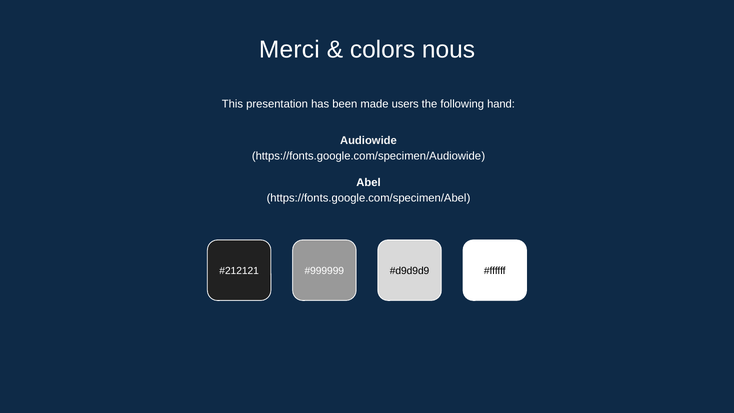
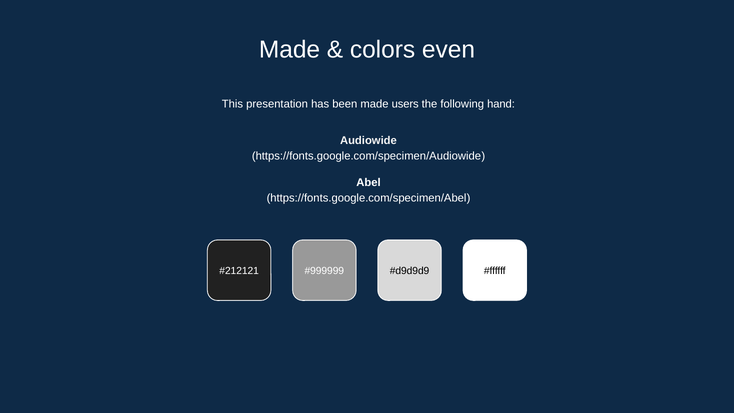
Merci at (289, 50): Merci -> Made
nous: nous -> even
